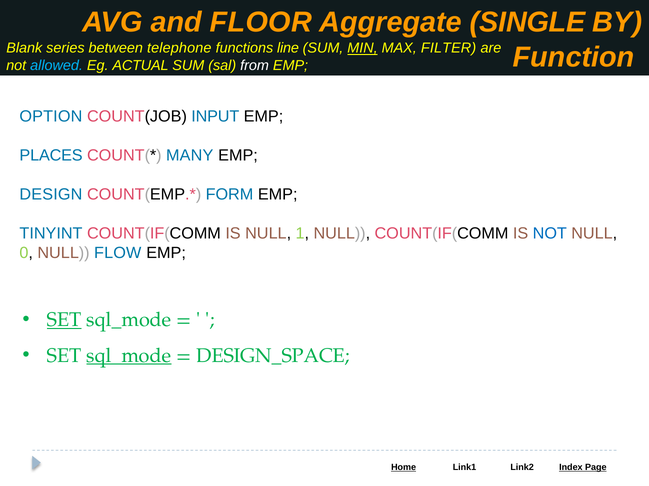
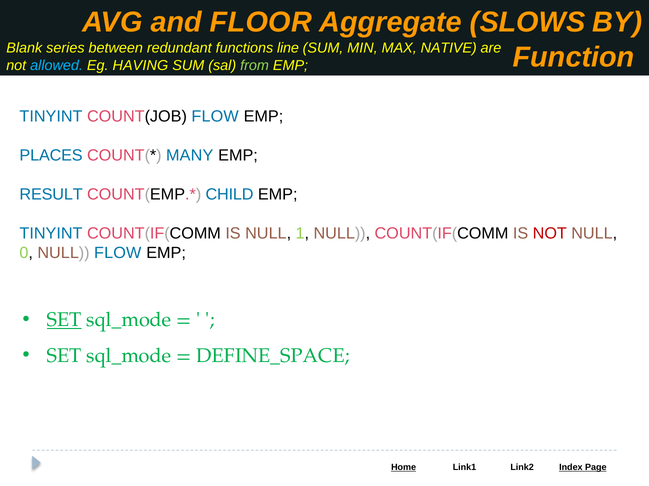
SINGLE: SINGLE -> SLOWS
telephone: telephone -> redundant
MIN underline: present -> none
FILTER: FILTER -> NATIVE
ACTUAL: ACTUAL -> HAVING
from colour: white -> light green
OPTION at (51, 117): OPTION -> TINYINT
COUNT(JOB INPUT: INPUT -> FLOW
DESIGN: DESIGN -> RESULT
FORM: FORM -> CHILD
NOT at (550, 234) colour: blue -> red
sql_mode at (129, 356) underline: present -> none
DESIGN_SPACE: DESIGN_SPACE -> DEFINE_SPACE
